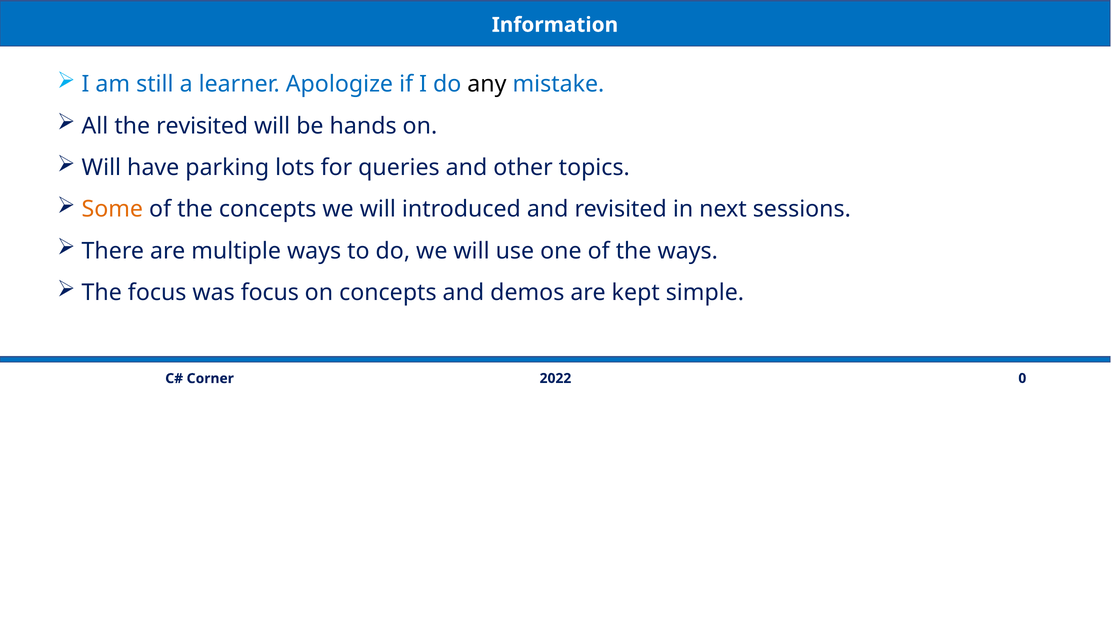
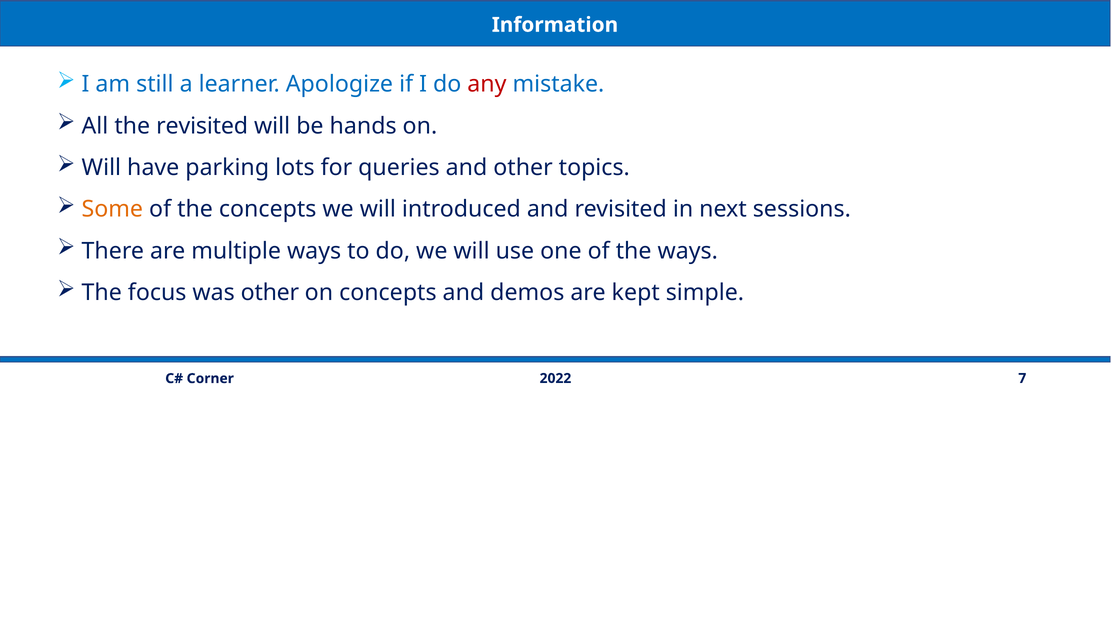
any colour: black -> red
was focus: focus -> other
0: 0 -> 7
